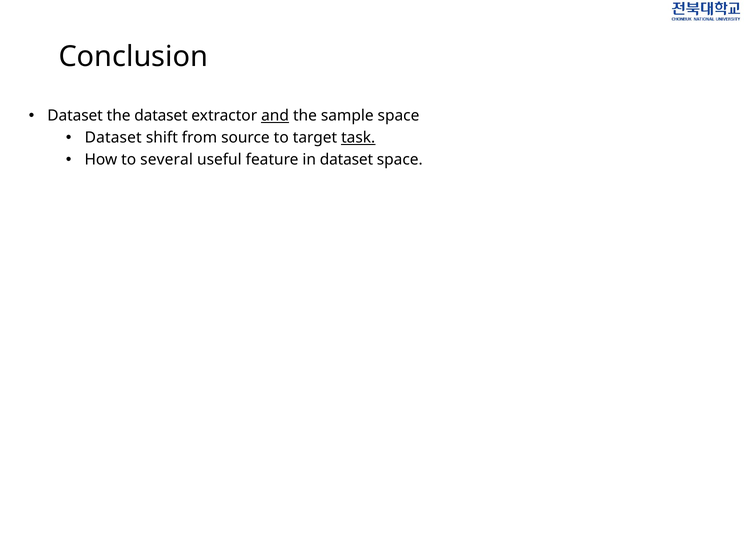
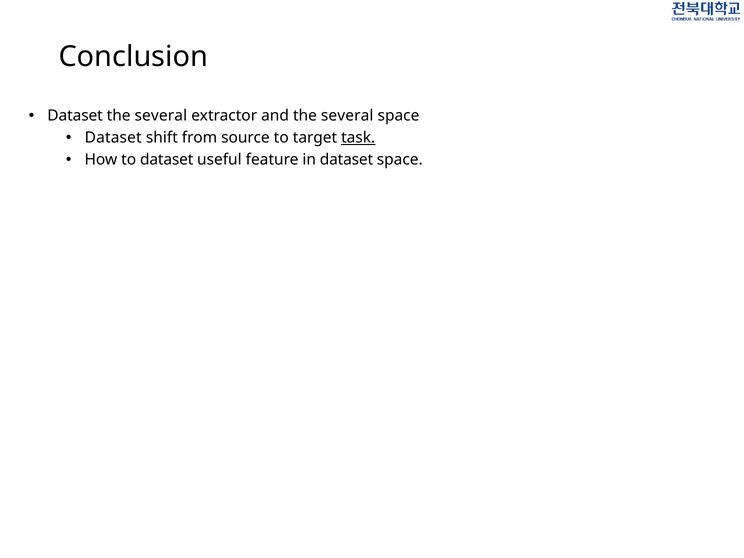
dataset at (161, 116): dataset -> several
and underline: present -> none
sample at (347, 116): sample -> several
to several: several -> dataset
